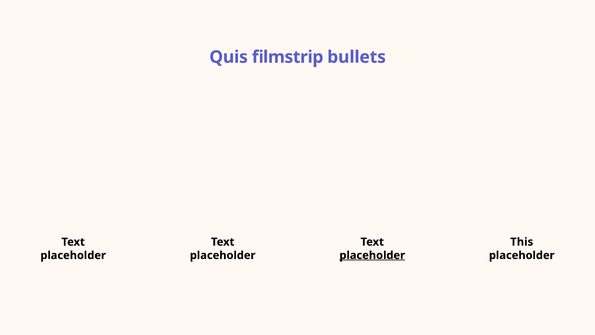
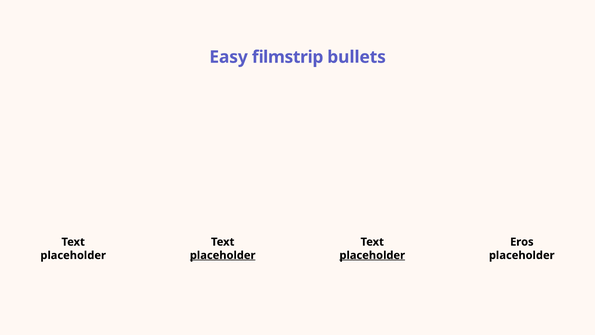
Quis: Quis -> Easy
This: This -> Eros
placeholder at (223, 255) underline: none -> present
